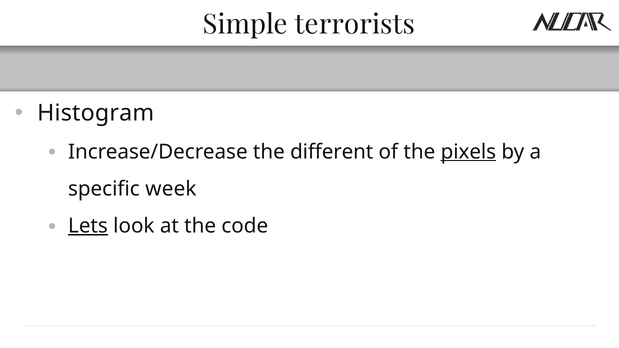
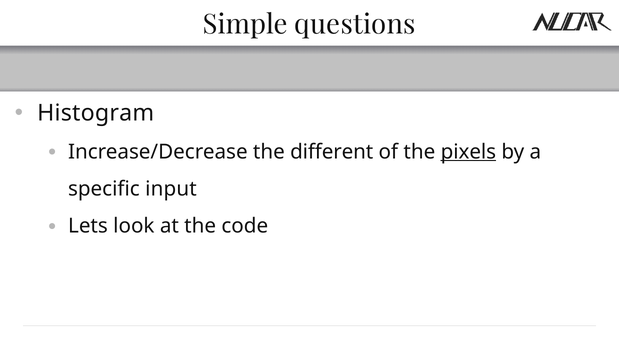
terrorists: terrorists -> questions
week: week -> input
Lets underline: present -> none
